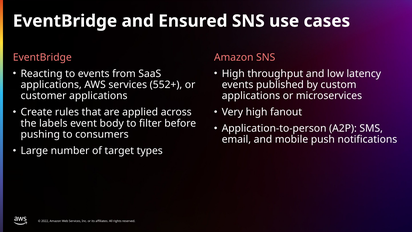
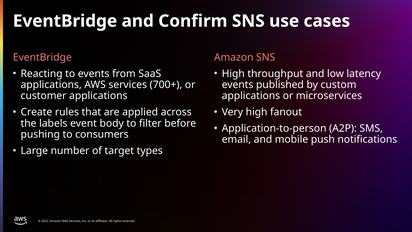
Ensured: Ensured -> Confirm
552+: 552+ -> 700+
